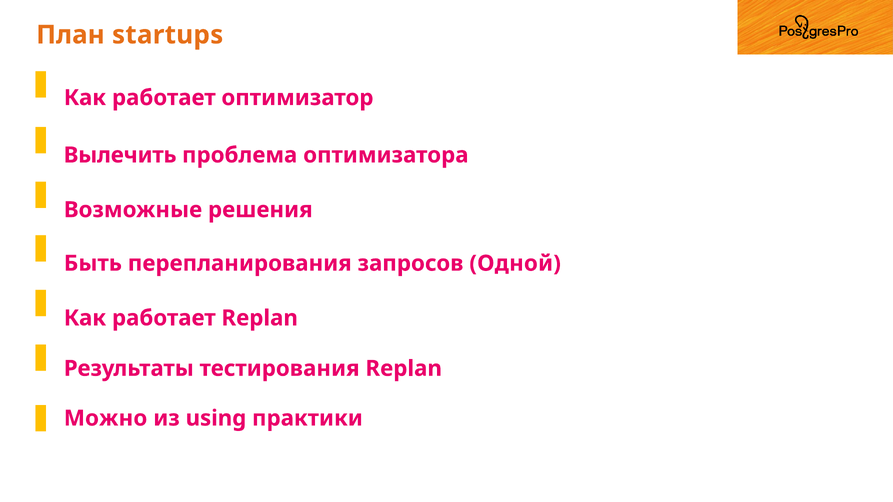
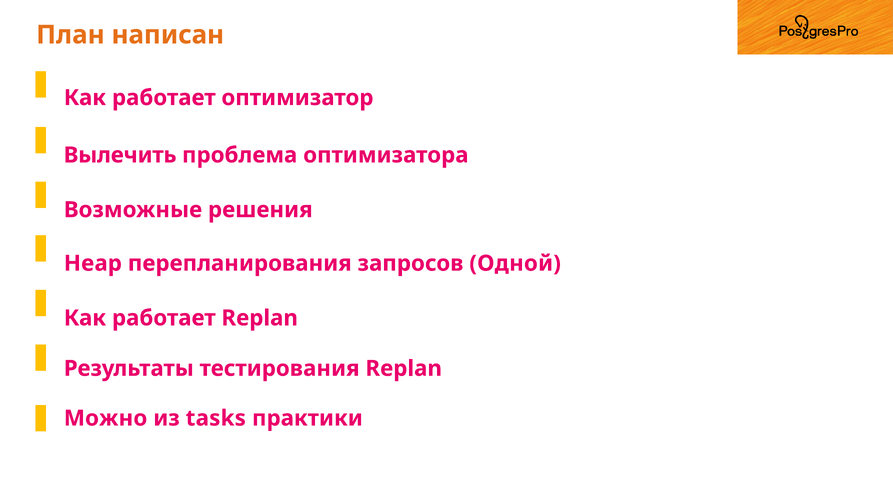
startups: startups -> написан
Быть: Быть -> Heap
using: using -> tasks
